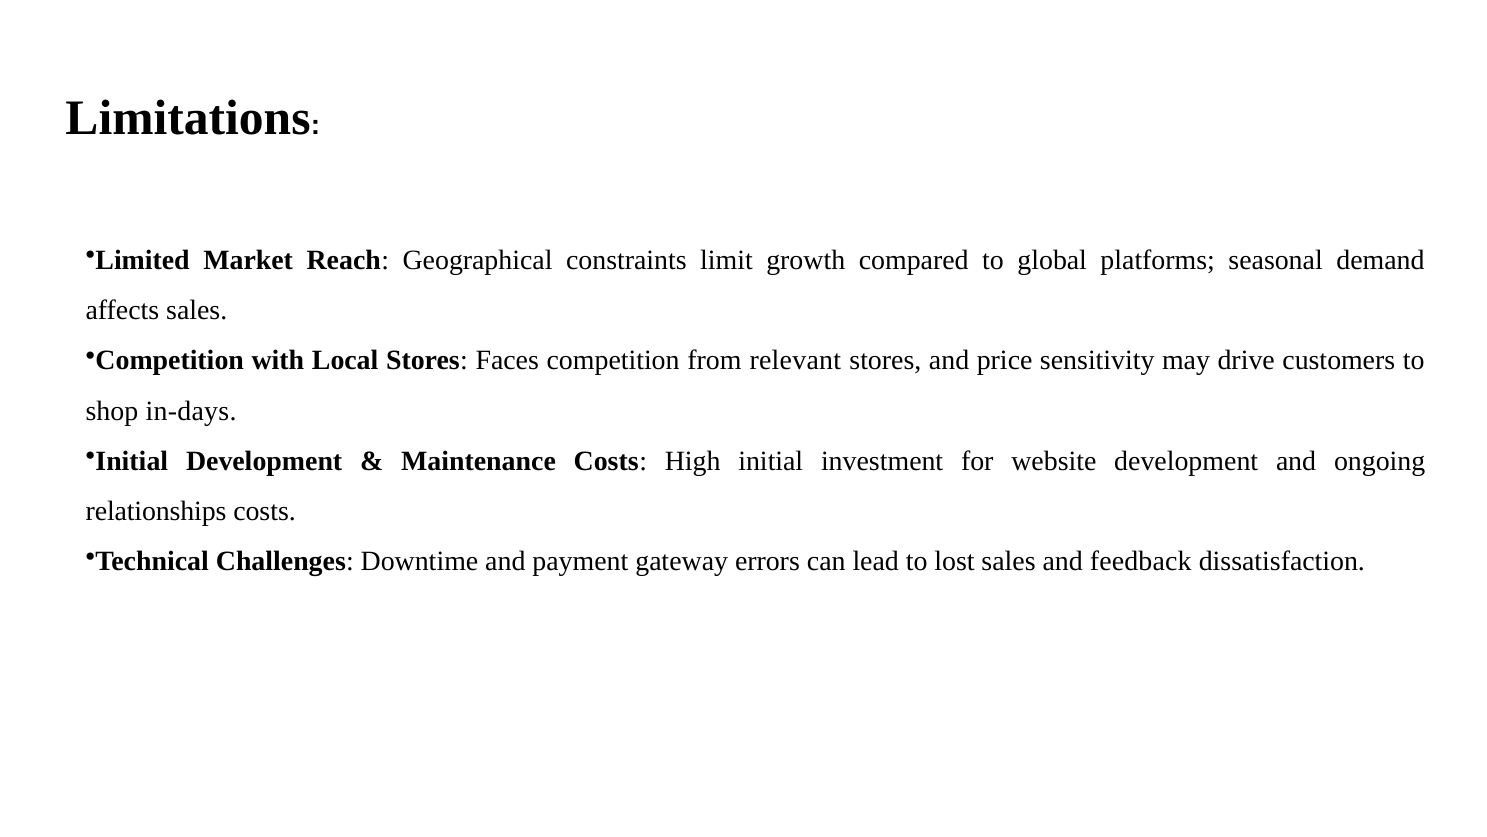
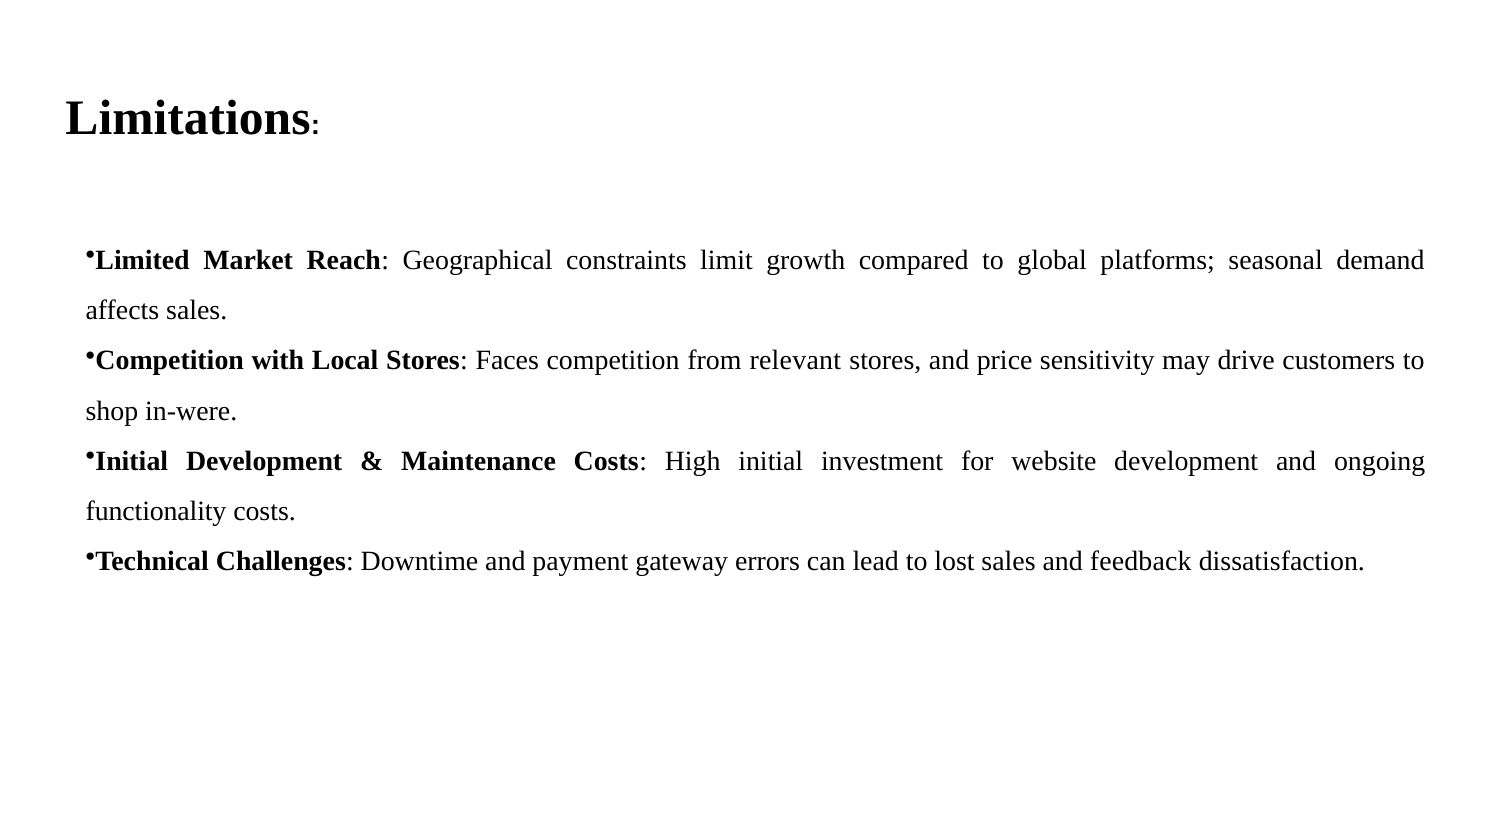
in-days: in-days -> in-were
relationships: relationships -> functionality
